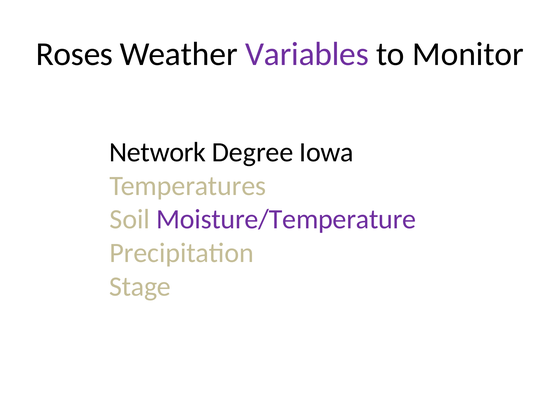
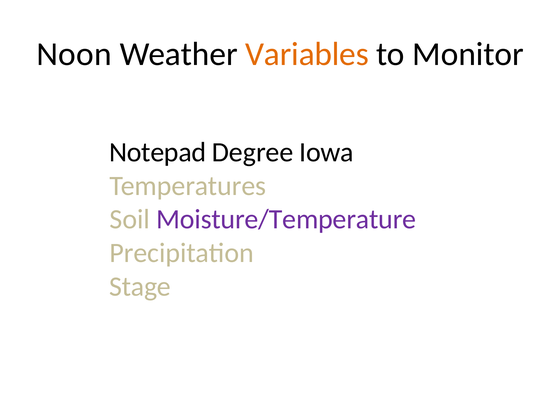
Roses: Roses -> Noon
Variables colour: purple -> orange
Network: Network -> Notepad
